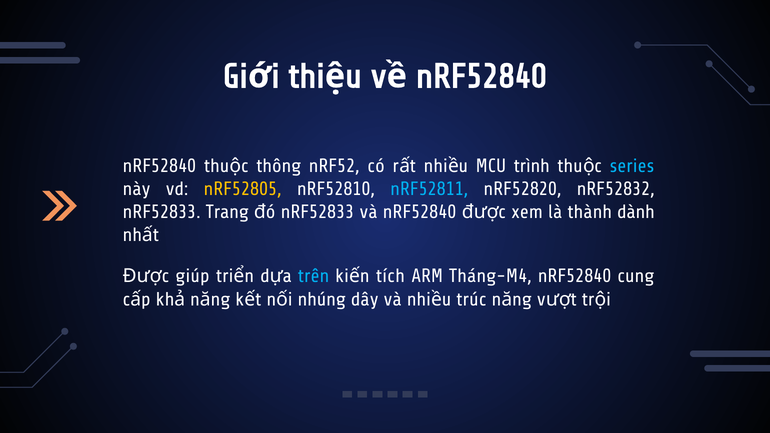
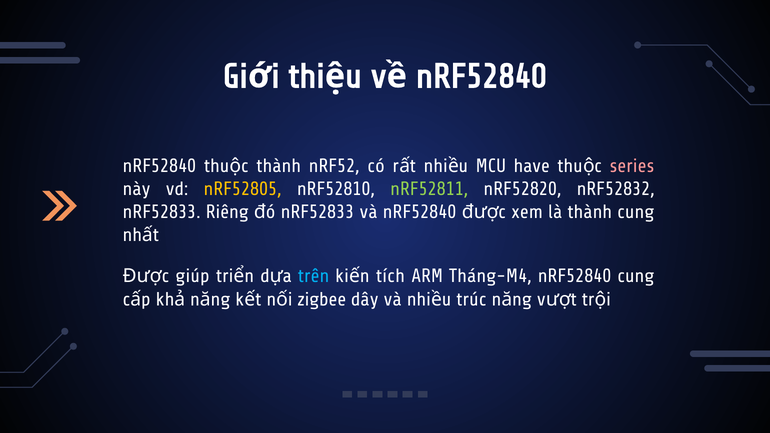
thông at (279, 166): thông -> thành
trình: trình -> have
series colour: light blue -> pink
nRF52811 colour: light blue -> light green
Trang: Trang -> Riêng
thành dành: dành -> cung
nhúng: nhúng -> zigbee
